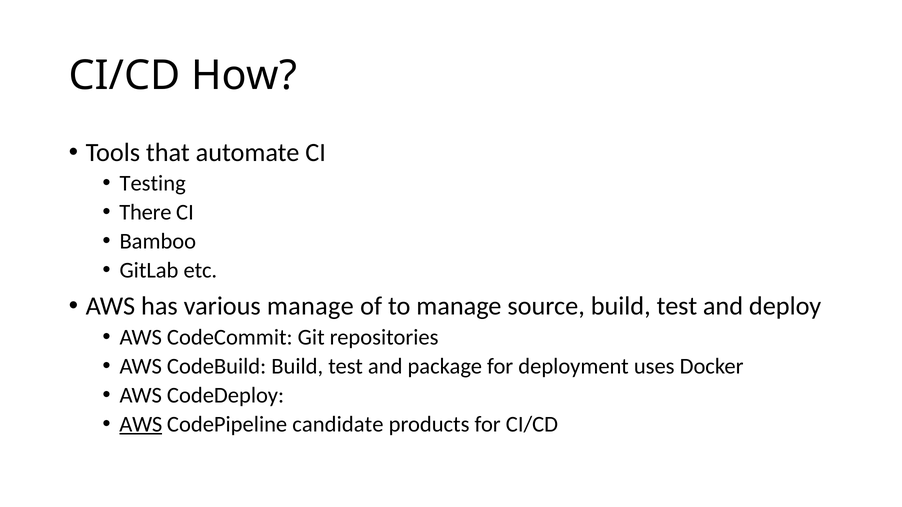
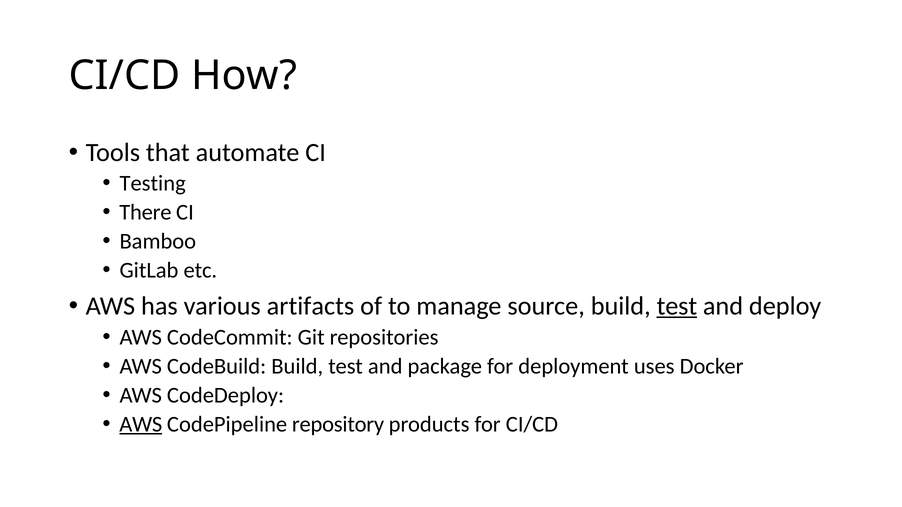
various manage: manage -> artifacts
test at (677, 306) underline: none -> present
candidate: candidate -> repository
